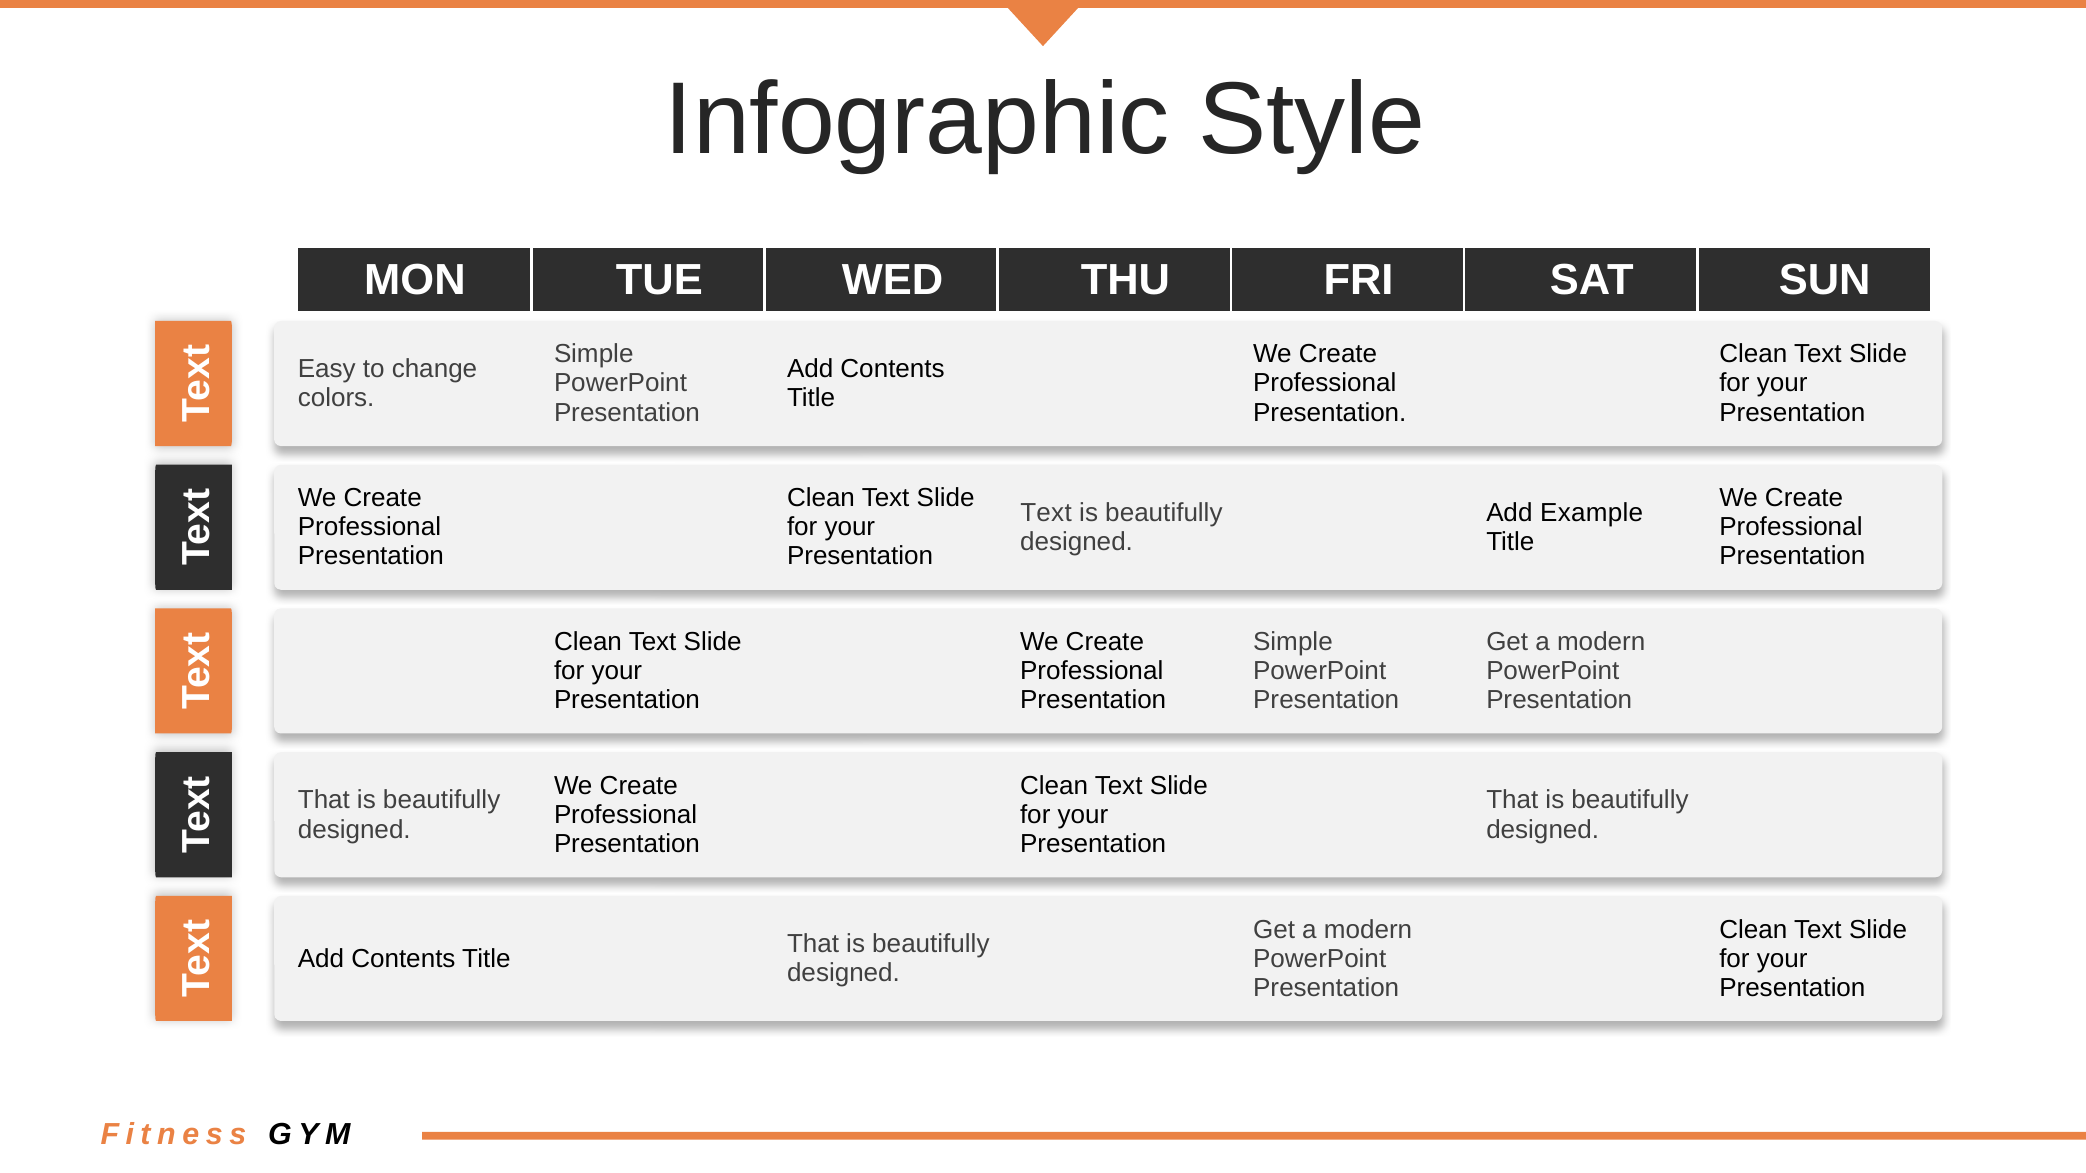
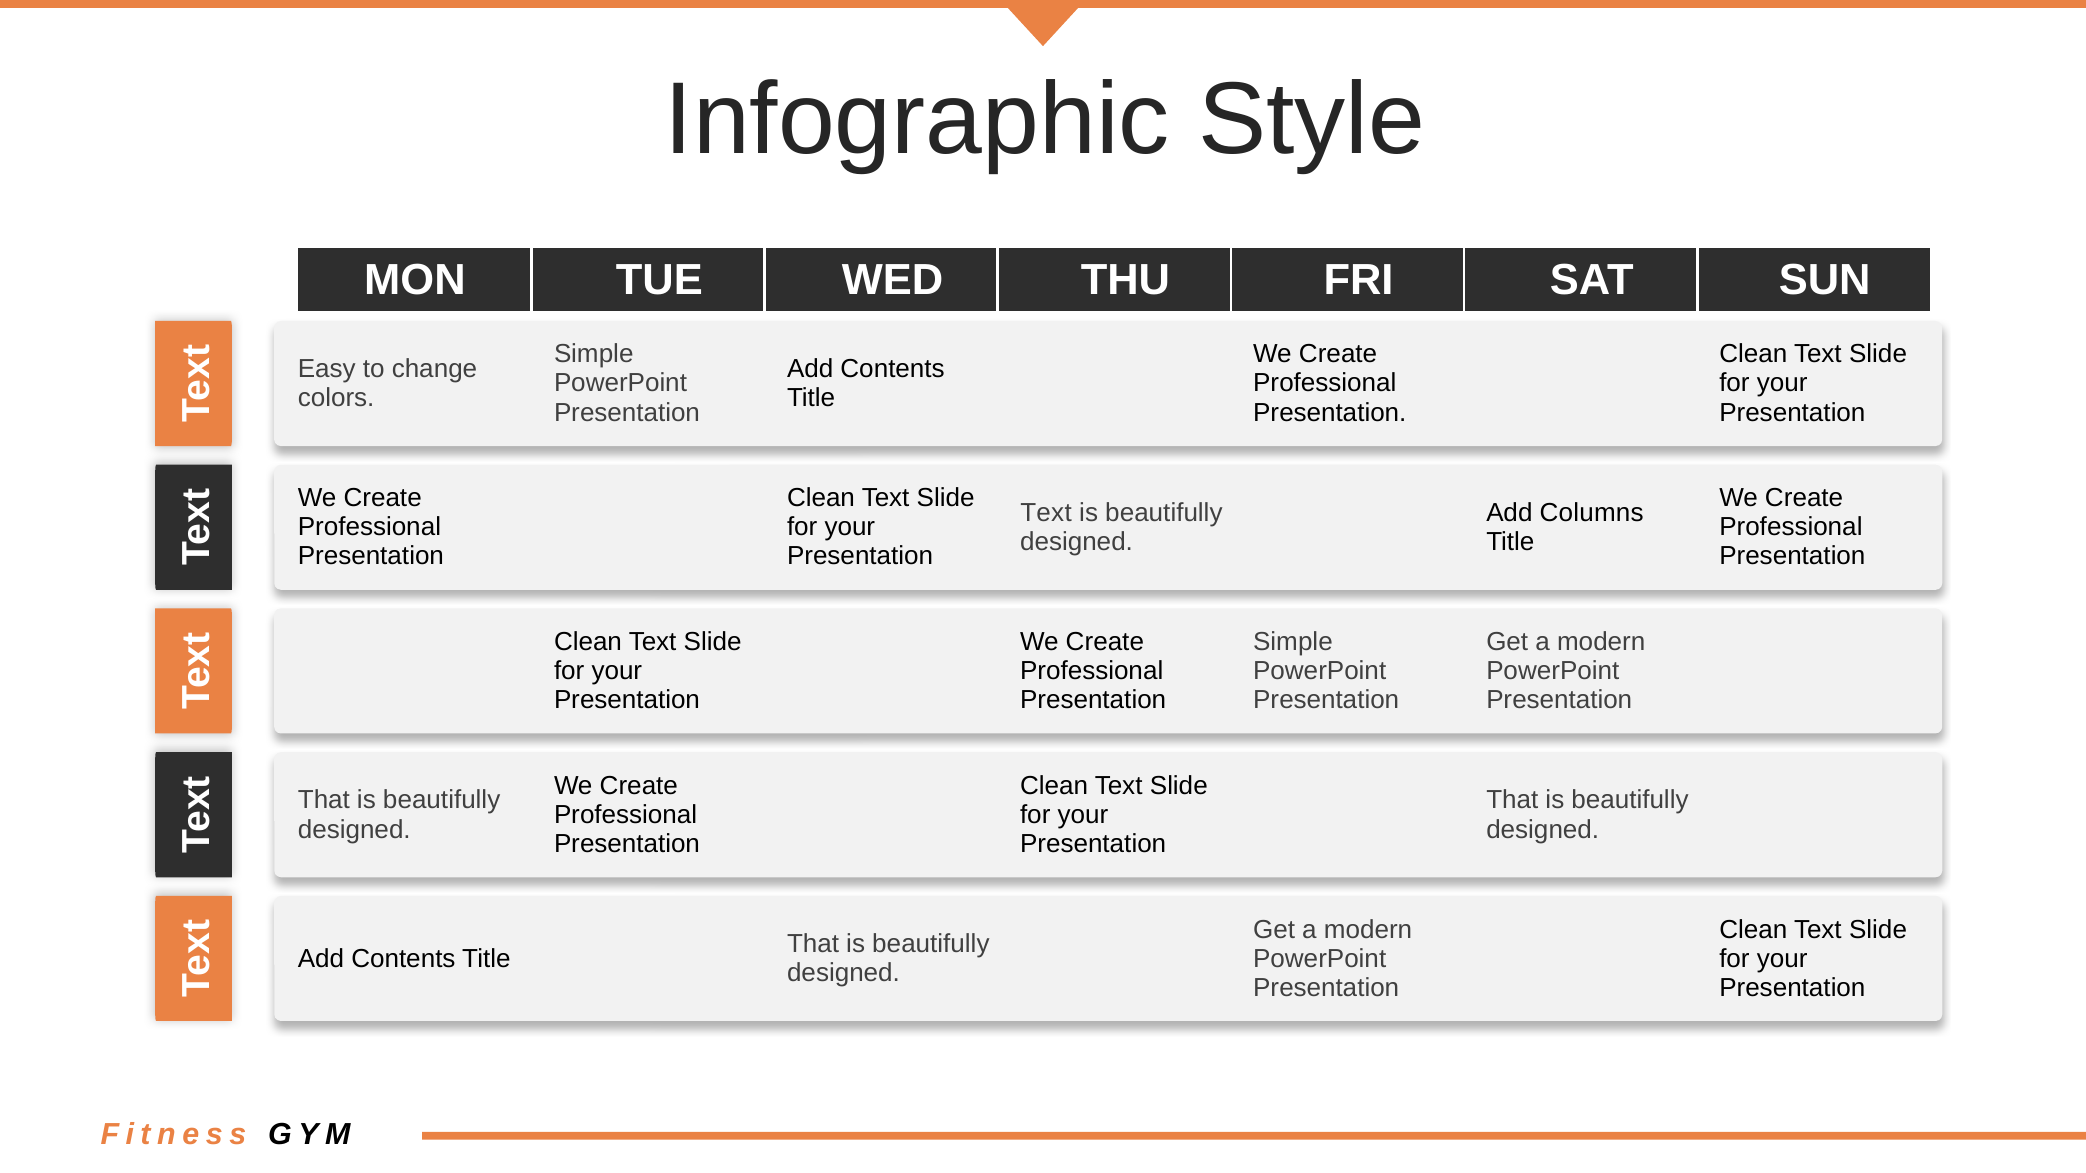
Example: Example -> Columns
